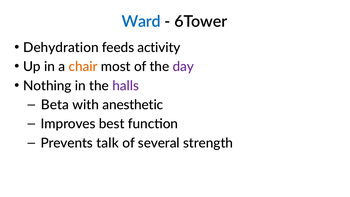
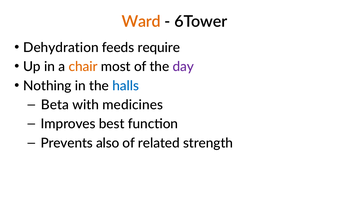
Ward colour: blue -> orange
activity: activity -> require
halls colour: purple -> blue
anesthetic: anesthetic -> medicines
talk: talk -> also
several: several -> related
